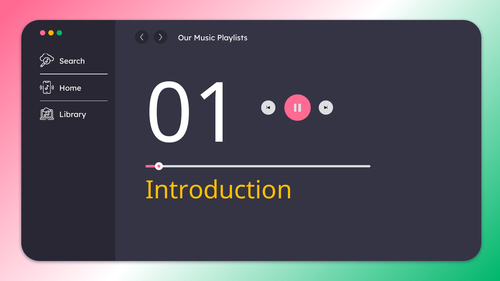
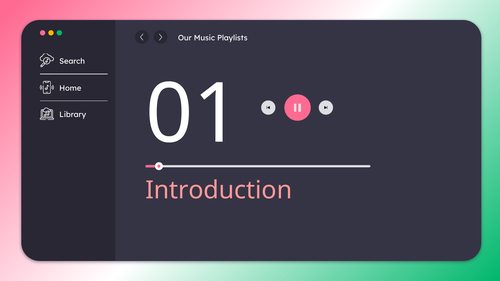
Introduction colour: yellow -> pink
